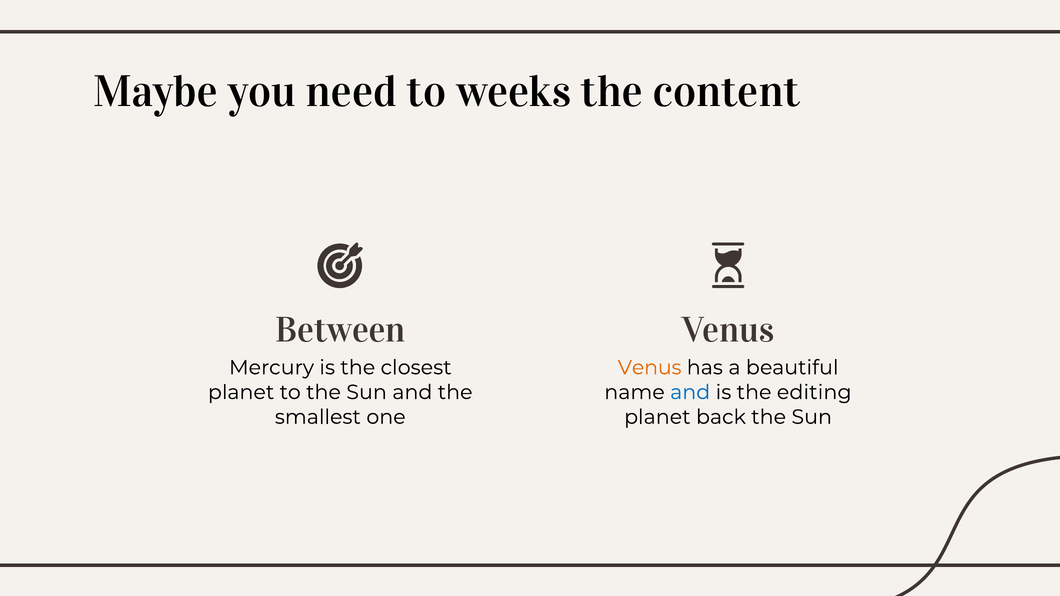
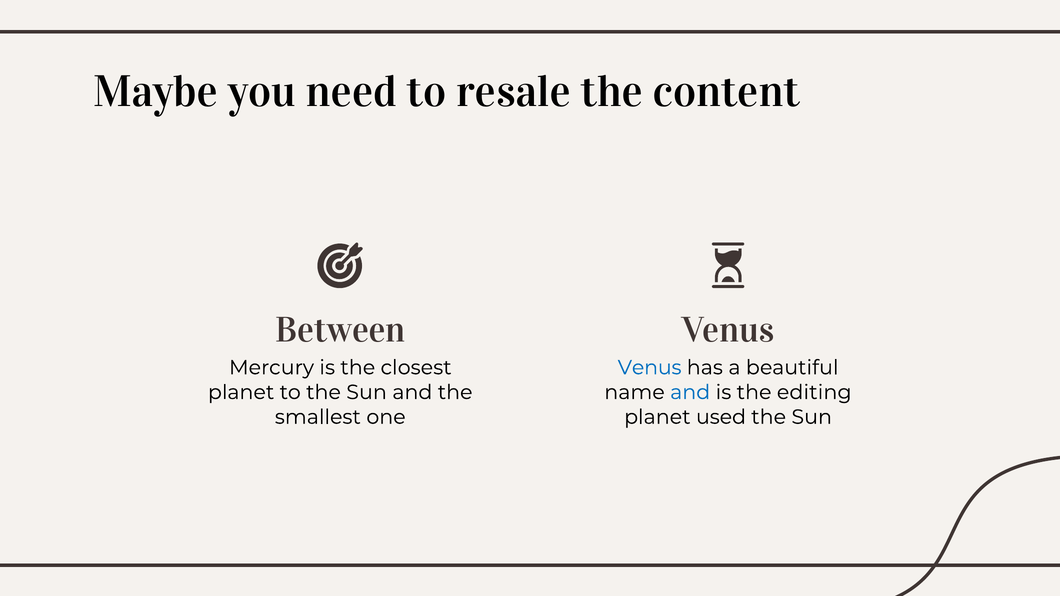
weeks: weeks -> resale
Venus at (650, 368) colour: orange -> blue
back: back -> used
